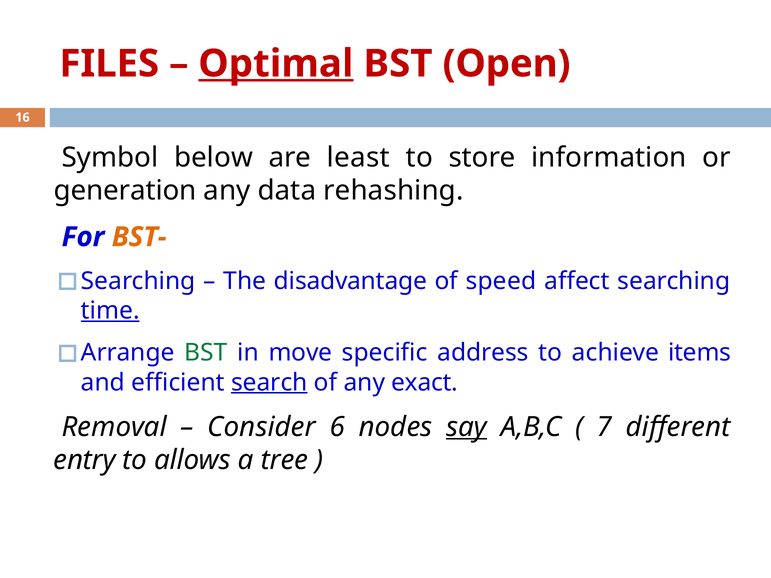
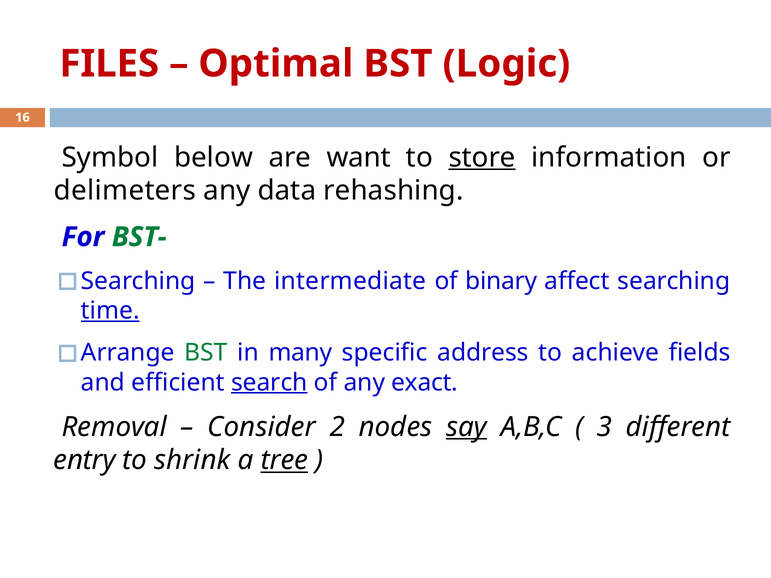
Optimal underline: present -> none
Open: Open -> Logic
least: least -> want
store underline: none -> present
generation: generation -> delimeters
BST- colour: orange -> green
disadvantage: disadvantage -> intermediate
speed: speed -> binary
move: move -> many
items: items -> fields
6: 6 -> 2
7: 7 -> 3
allows: allows -> shrink
tree underline: none -> present
